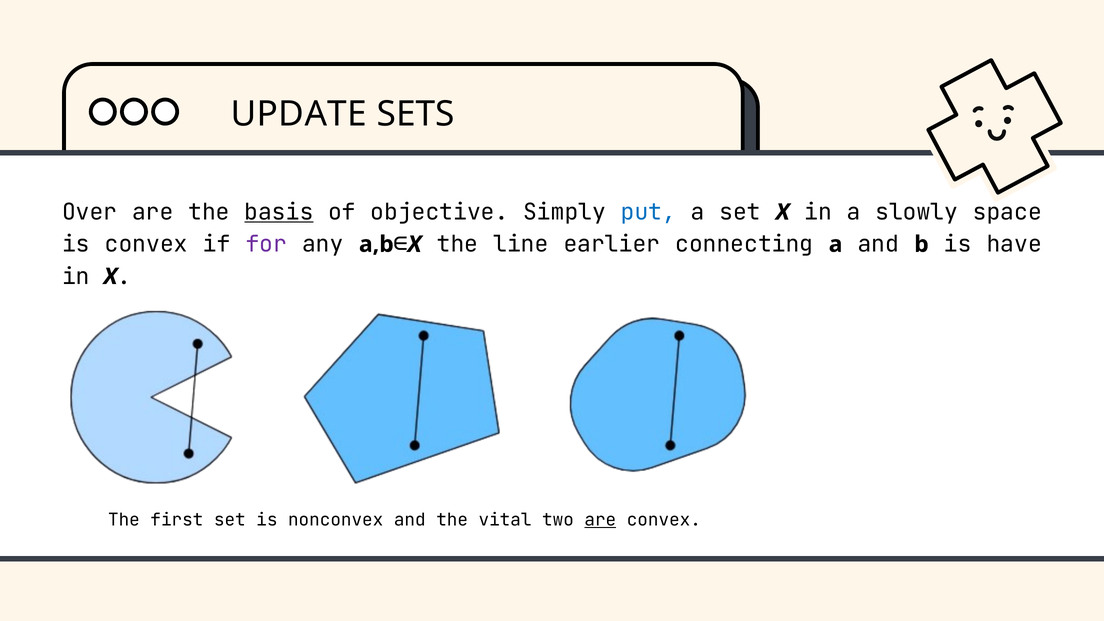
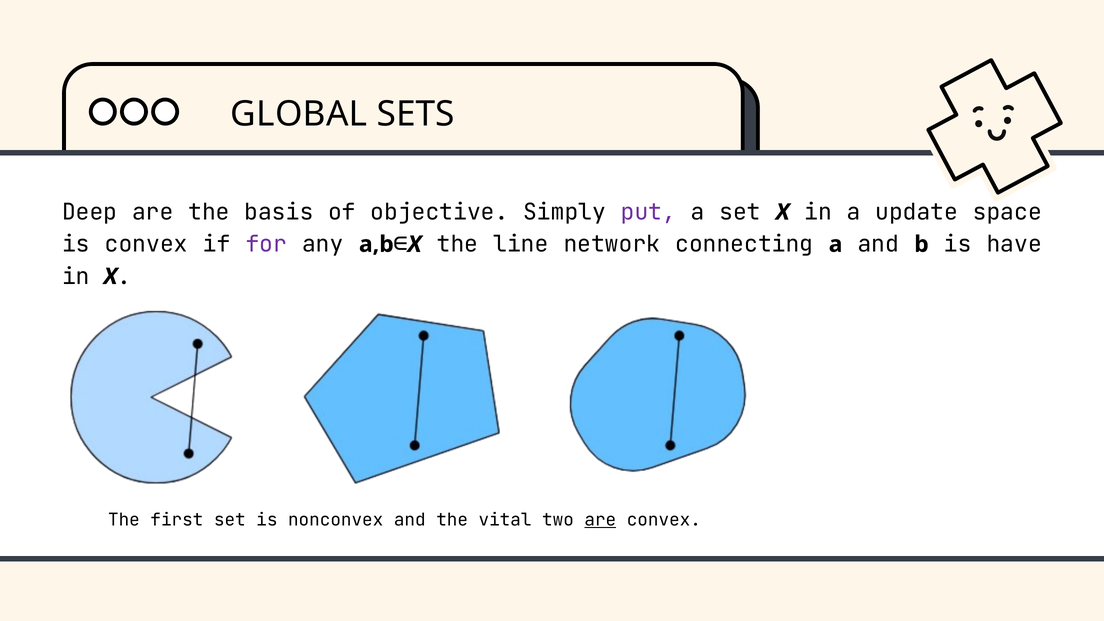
UPDATE: UPDATE -> GLOBAL
Over: Over -> Deep
basis underline: present -> none
put colour: blue -> purple
slowly: slowly -> update
earlier: earlier -> network
